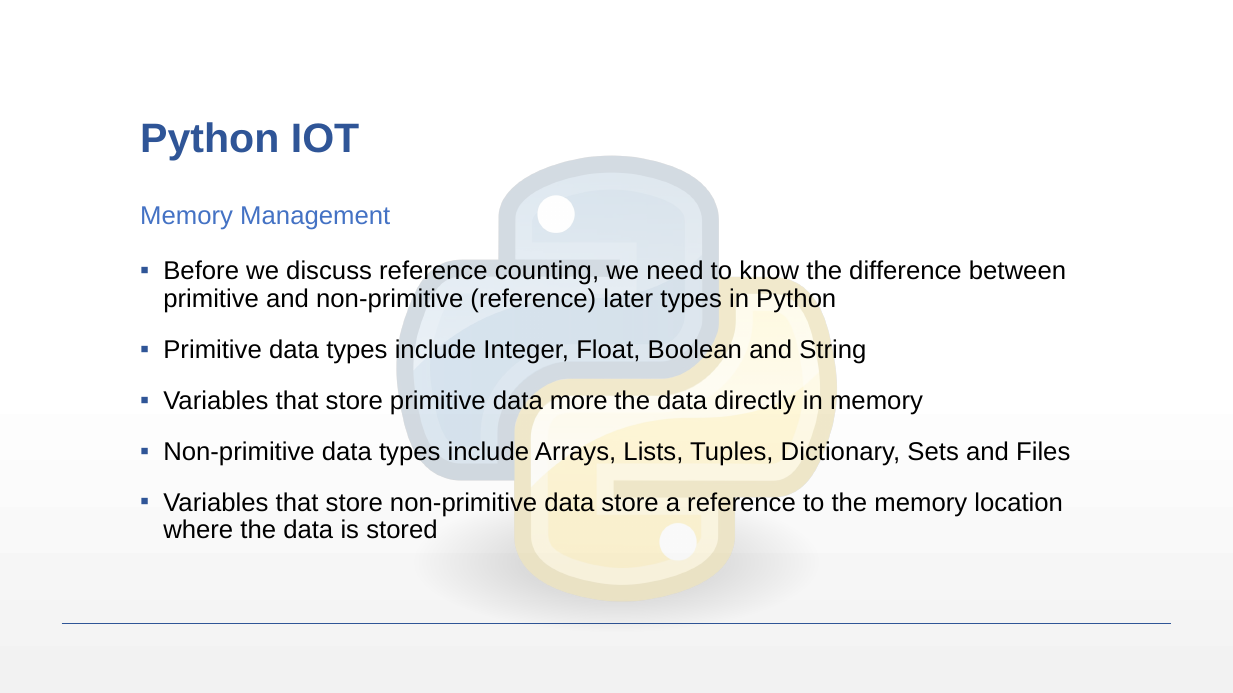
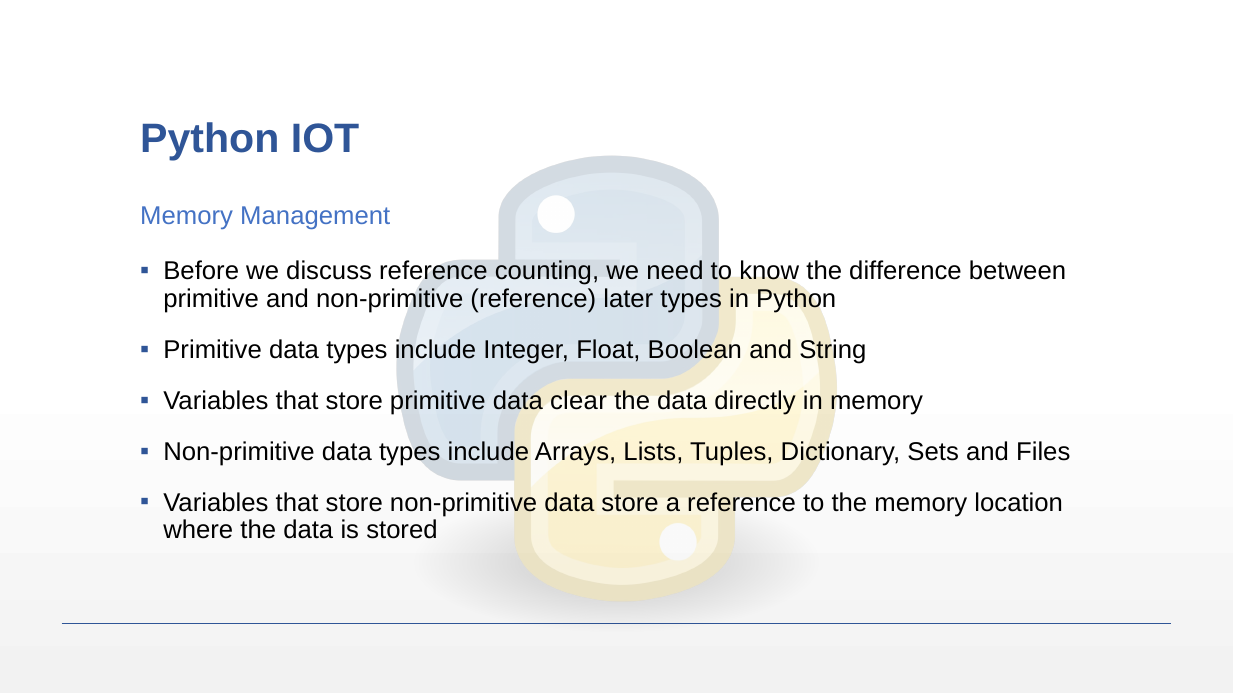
more: more -> clear
